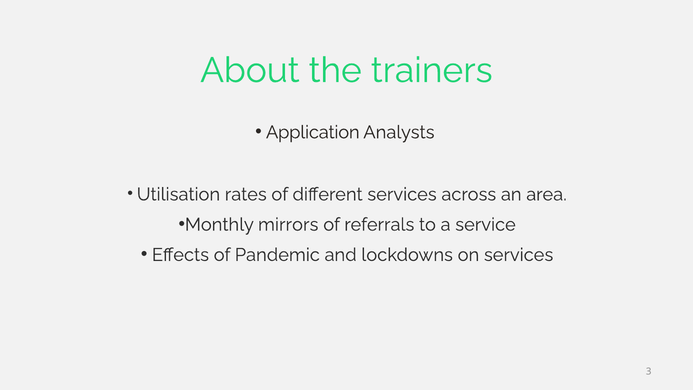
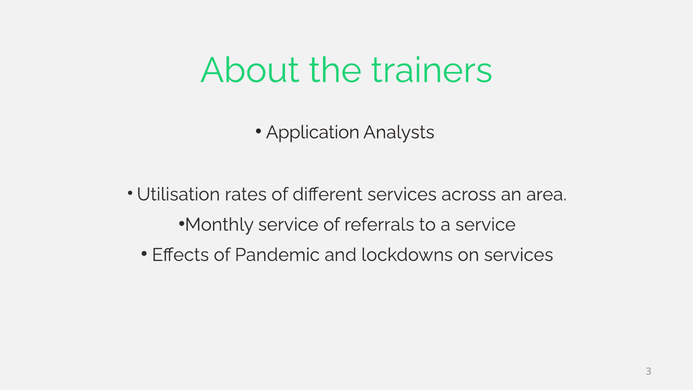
Monthly mirrors: mirrors -> service
